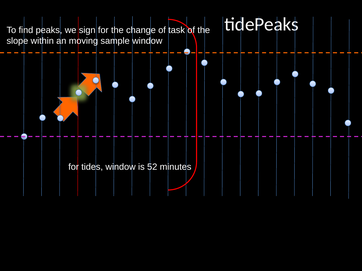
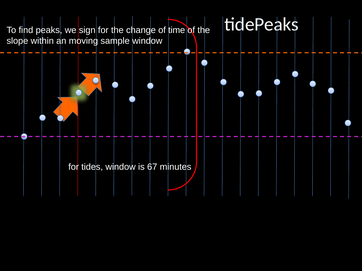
task: task -> time
52: 52 -> 67
